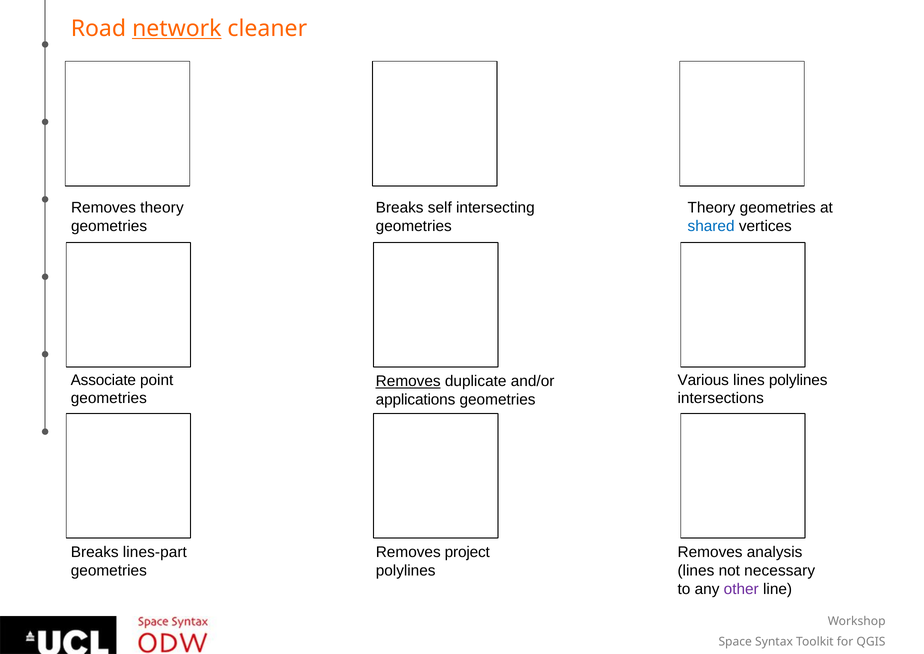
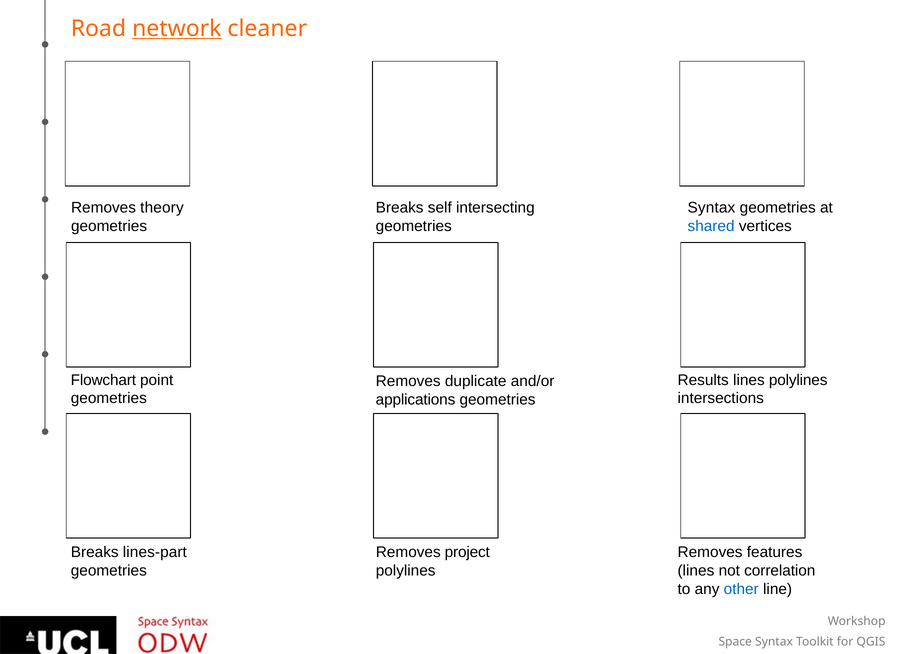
Theory at (712, 208): Theory -> Syntax
Associate: Associate -> Flowchart
Various: Various -> Results
Removes at (408, 381) underline: present -> none
analysis: analysis -> features
necessary: necessary -> correlation
other colour: purple -> blue
